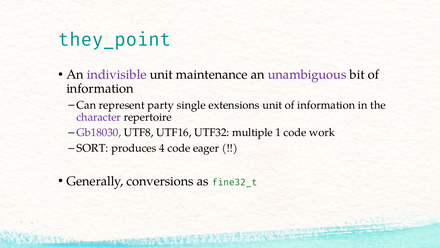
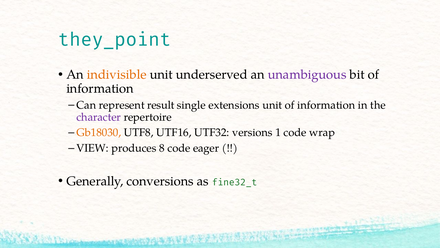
indivisible colour: purple -> orange
maintenance: maintenance -> underserved
party: party -> result
Gb18030 colour: purple -> orange
multiple: multiple -> versions
work: work -> wrap
SORT: SORT -> VIEW
4: 4 -> 8
